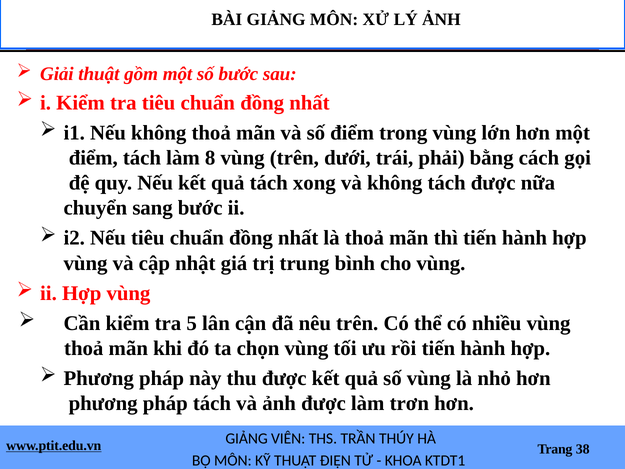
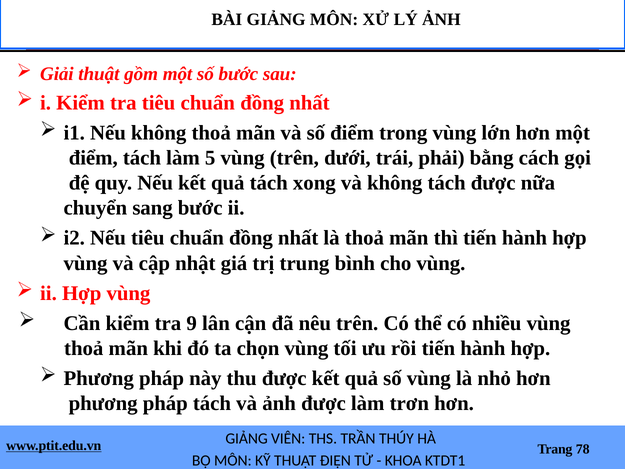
8: 8 -> 5
5: 5 -> 9
38: 38 -> 78
